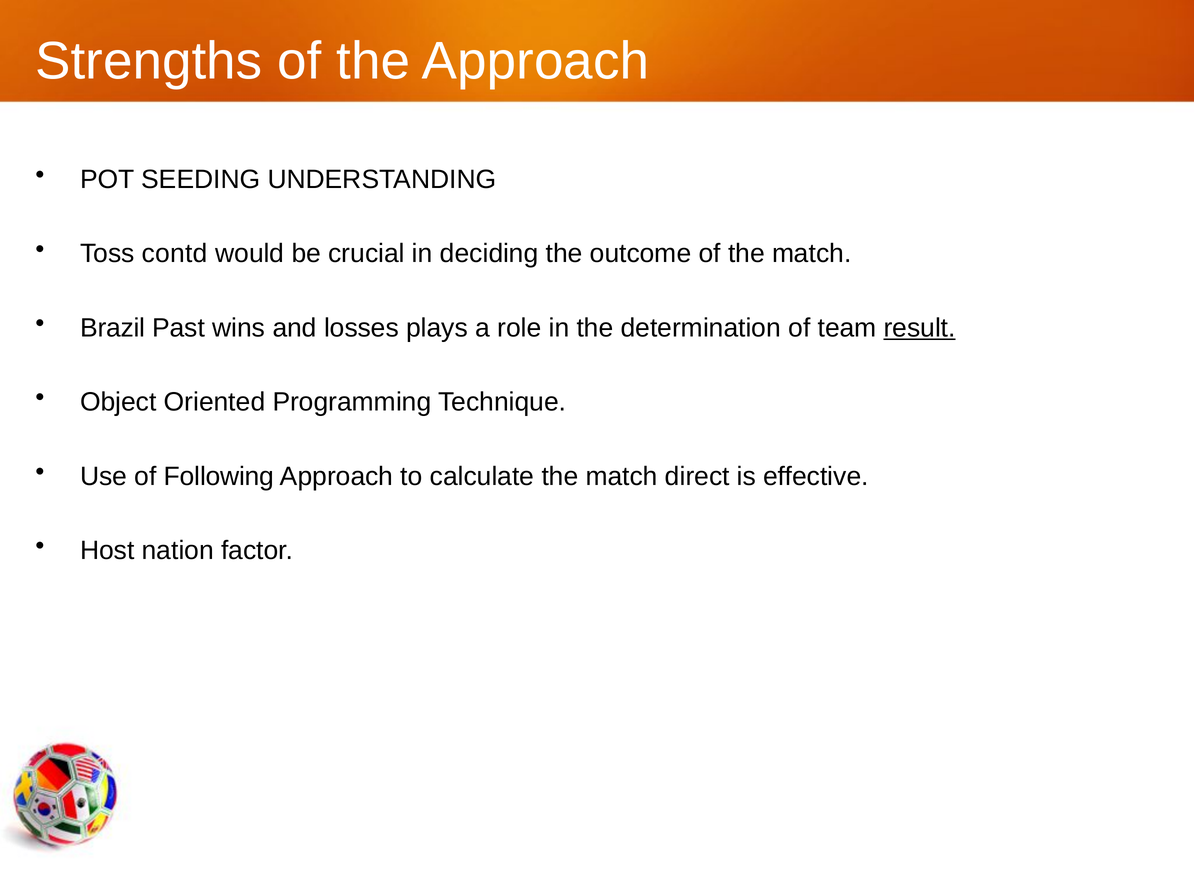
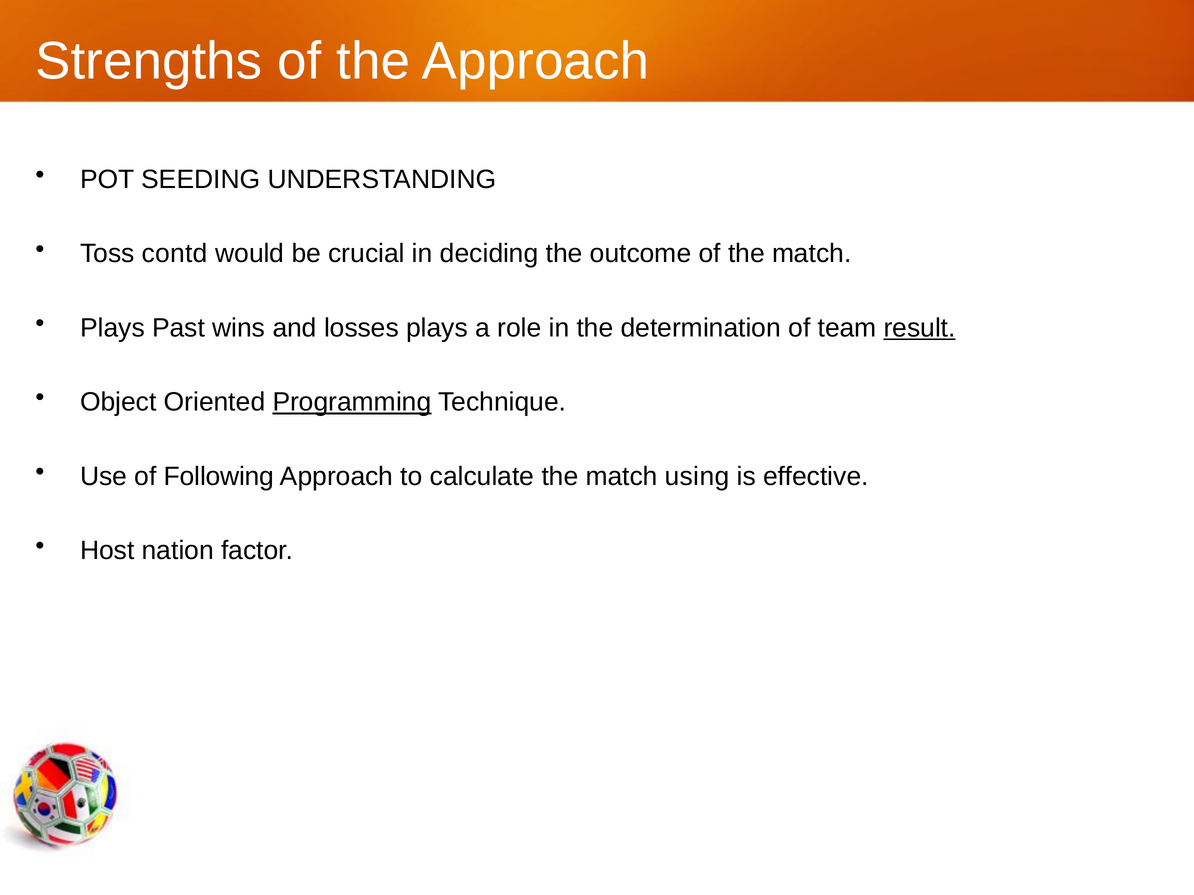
Brazil at (113, 328): Brazil -> Plays
Programming underline: none -> present
direct: direct -> using
